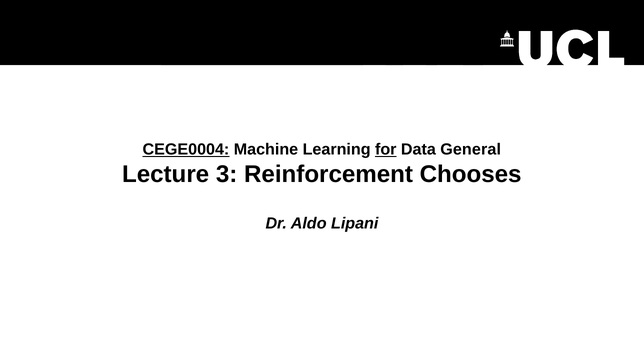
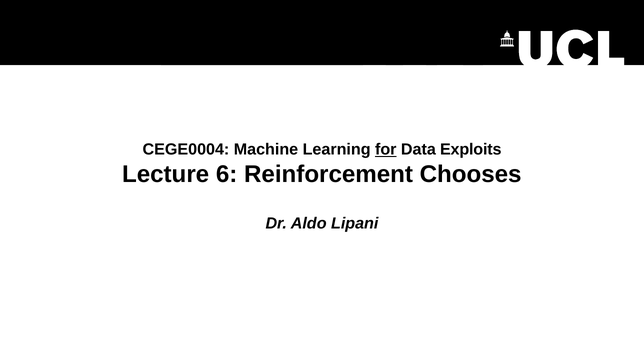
CEGE0004 underline: present -> none
General: General -> Exploits
3: 3 -> 6
